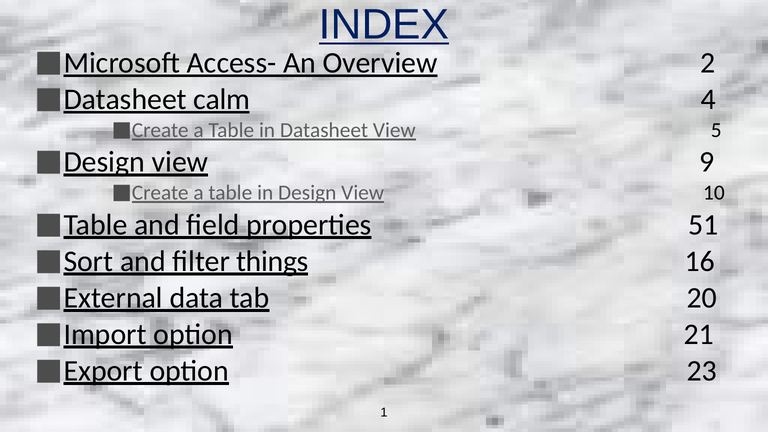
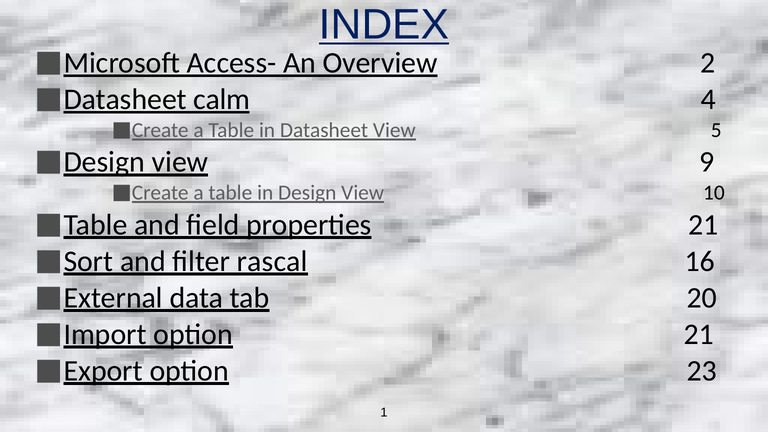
properties 51: 51 -> 21
things: things -> rascal
